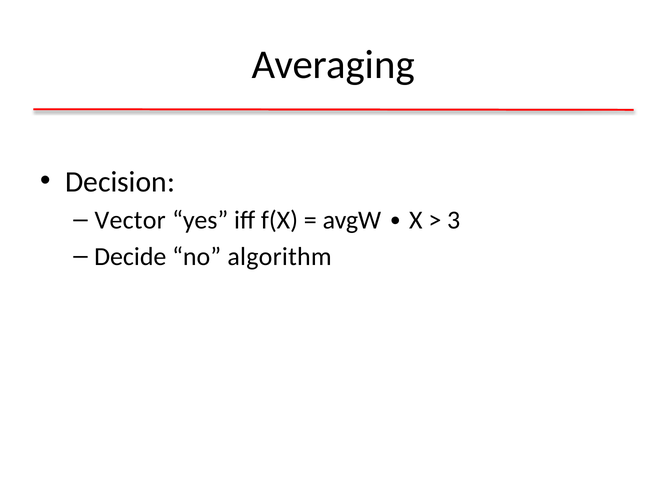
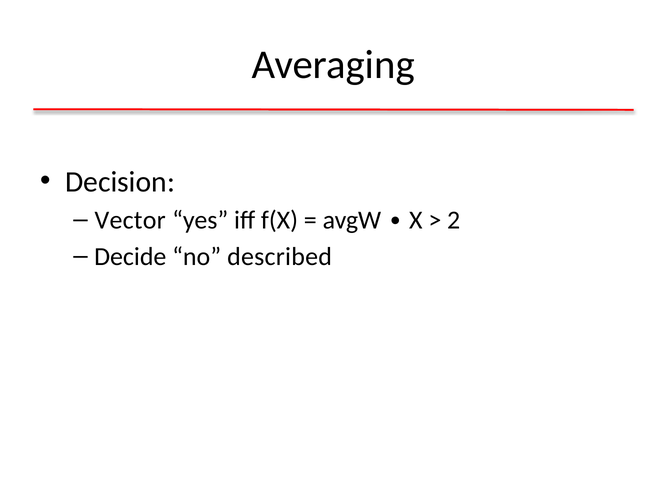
3: 3 -> 2
algorithm: algorithm -> described
